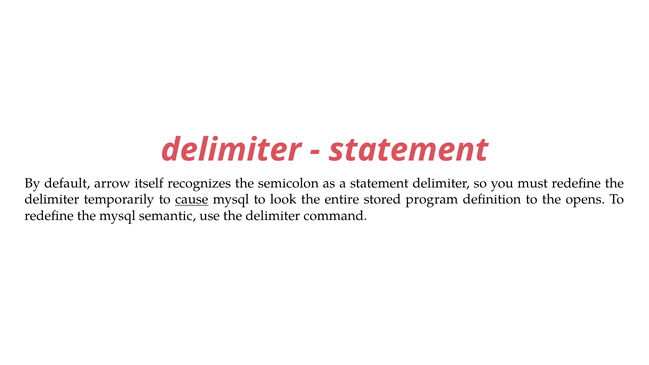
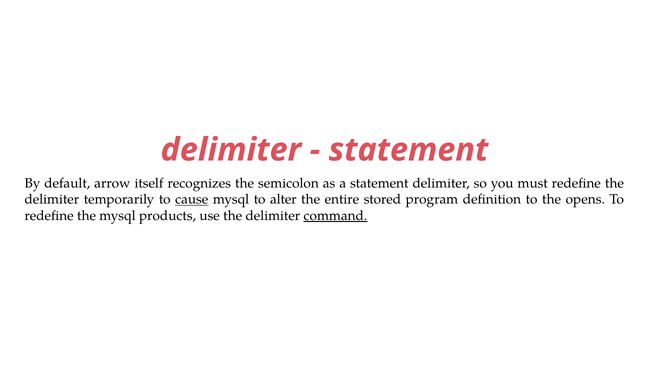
look: look -> alter
semantic: semantic -> products
command underline: none -> present
